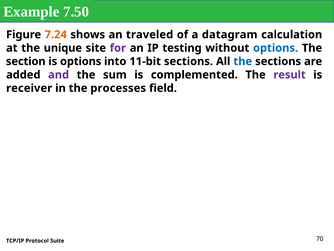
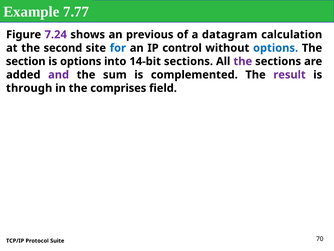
7.50: 7.50 -> 7.77
7.24 colour: orange -> purple
traveled: traveled -> previous
unique: unique -> second
for colour: purple -> blue
testing: testing -> control
11-bit: 11-bit -> 14-bit
the at (243, 61) colour: blue -> purple
receiver: receiver -> through
processes: processes -> comprises
